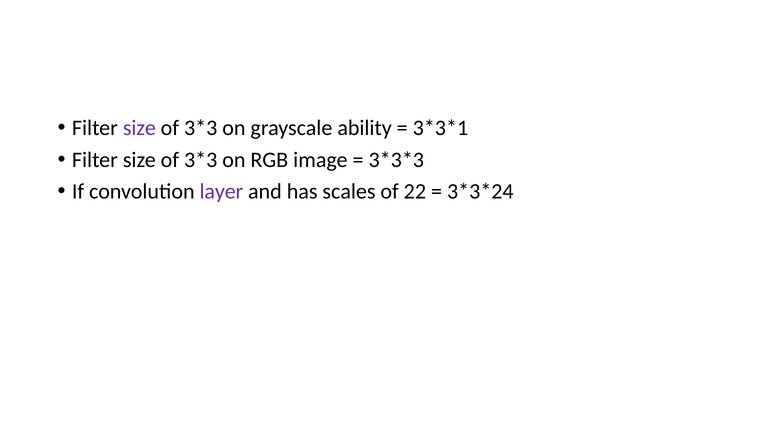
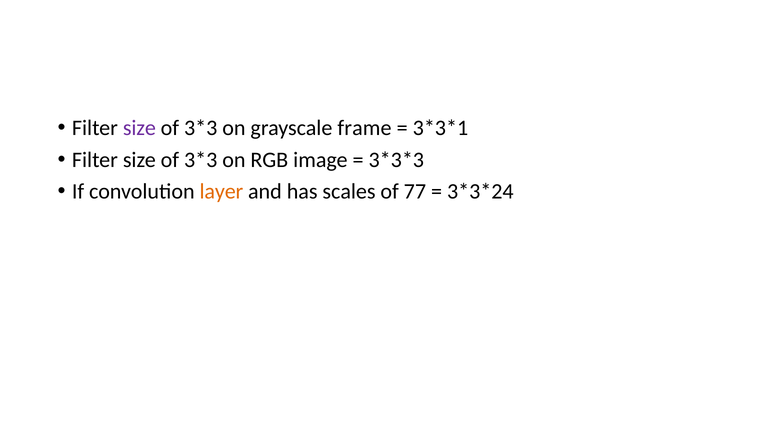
ability: ability -> frame
layer colour: purple -> orange
22: 22 -> 77
